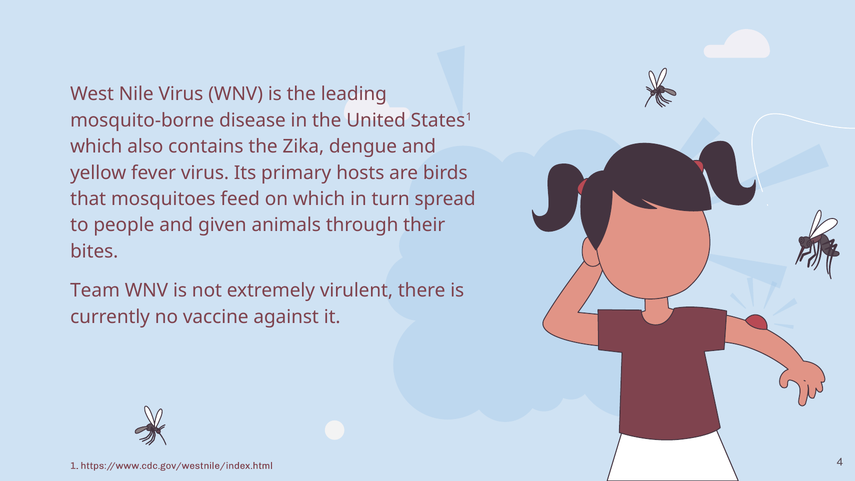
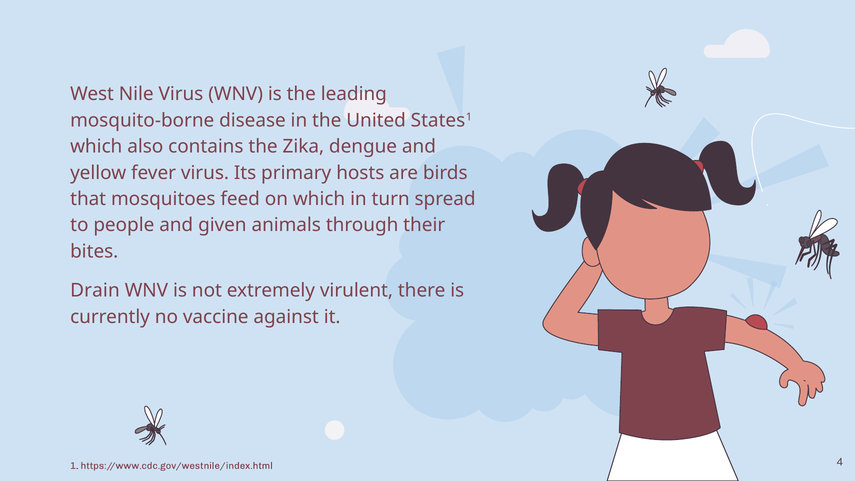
Team: Team -> Drain
